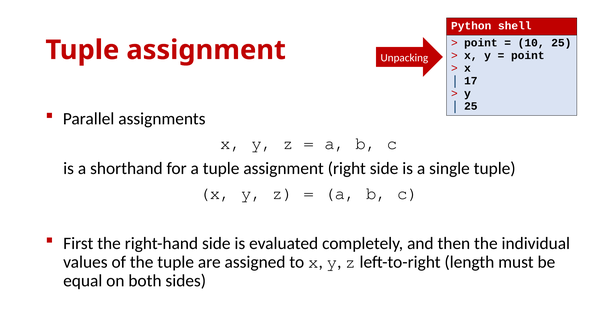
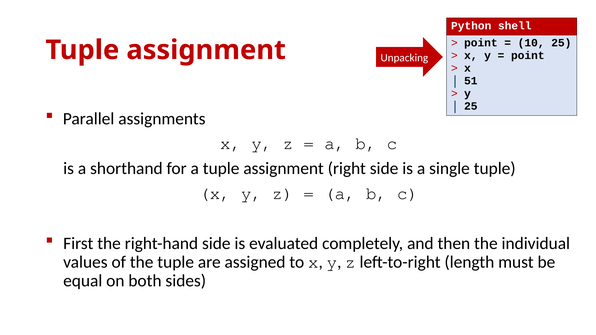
17: 17 -> 51
